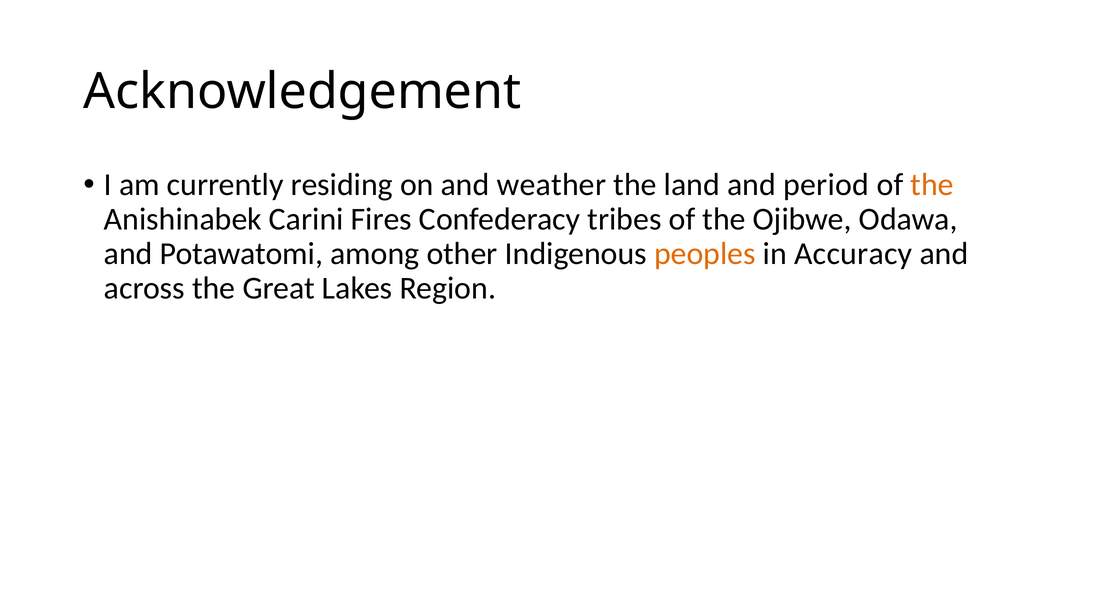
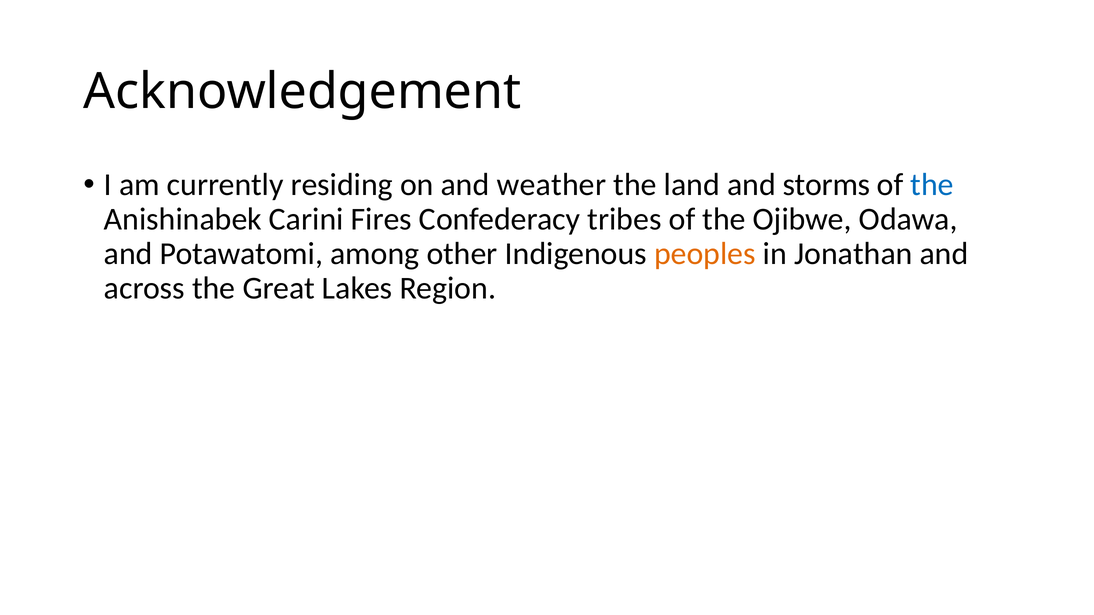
period: period -> storms
the at (932, 185) colour: orange -> blue
Accuracy: Accuracy -> Jonathan
